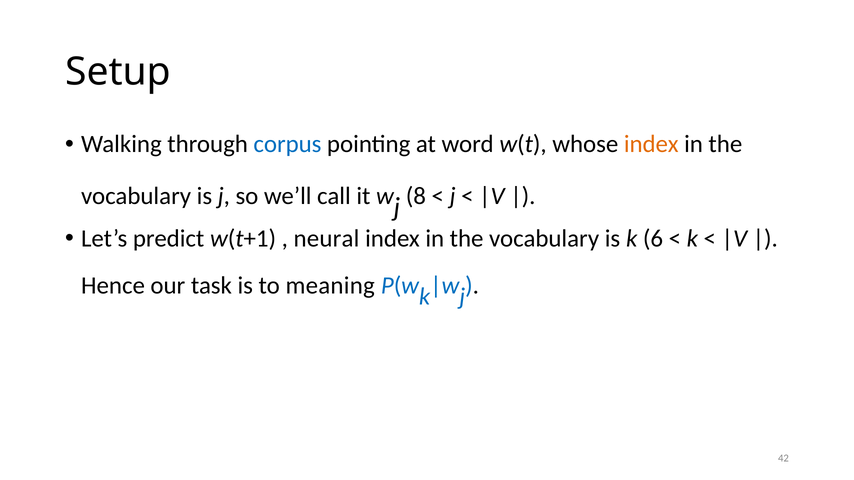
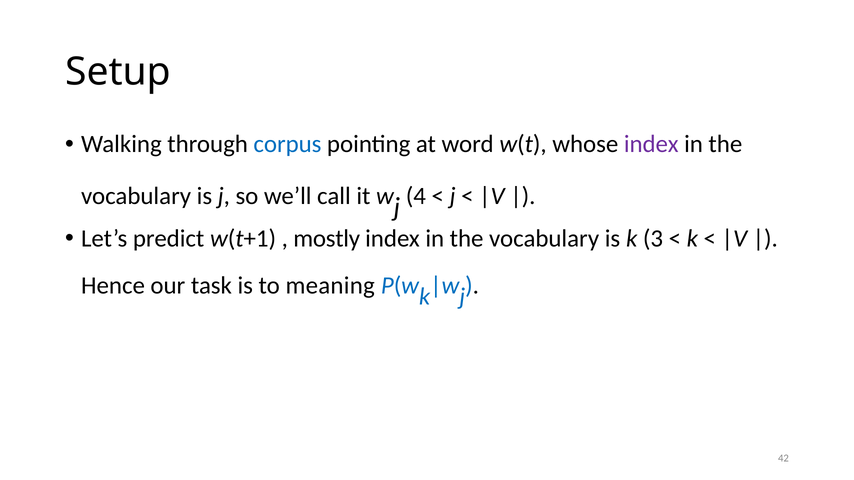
index at (651, 144) colour: orange -> purple
8: 8 -> 4
neural: neural -> mostly
6: 6 -> 3
